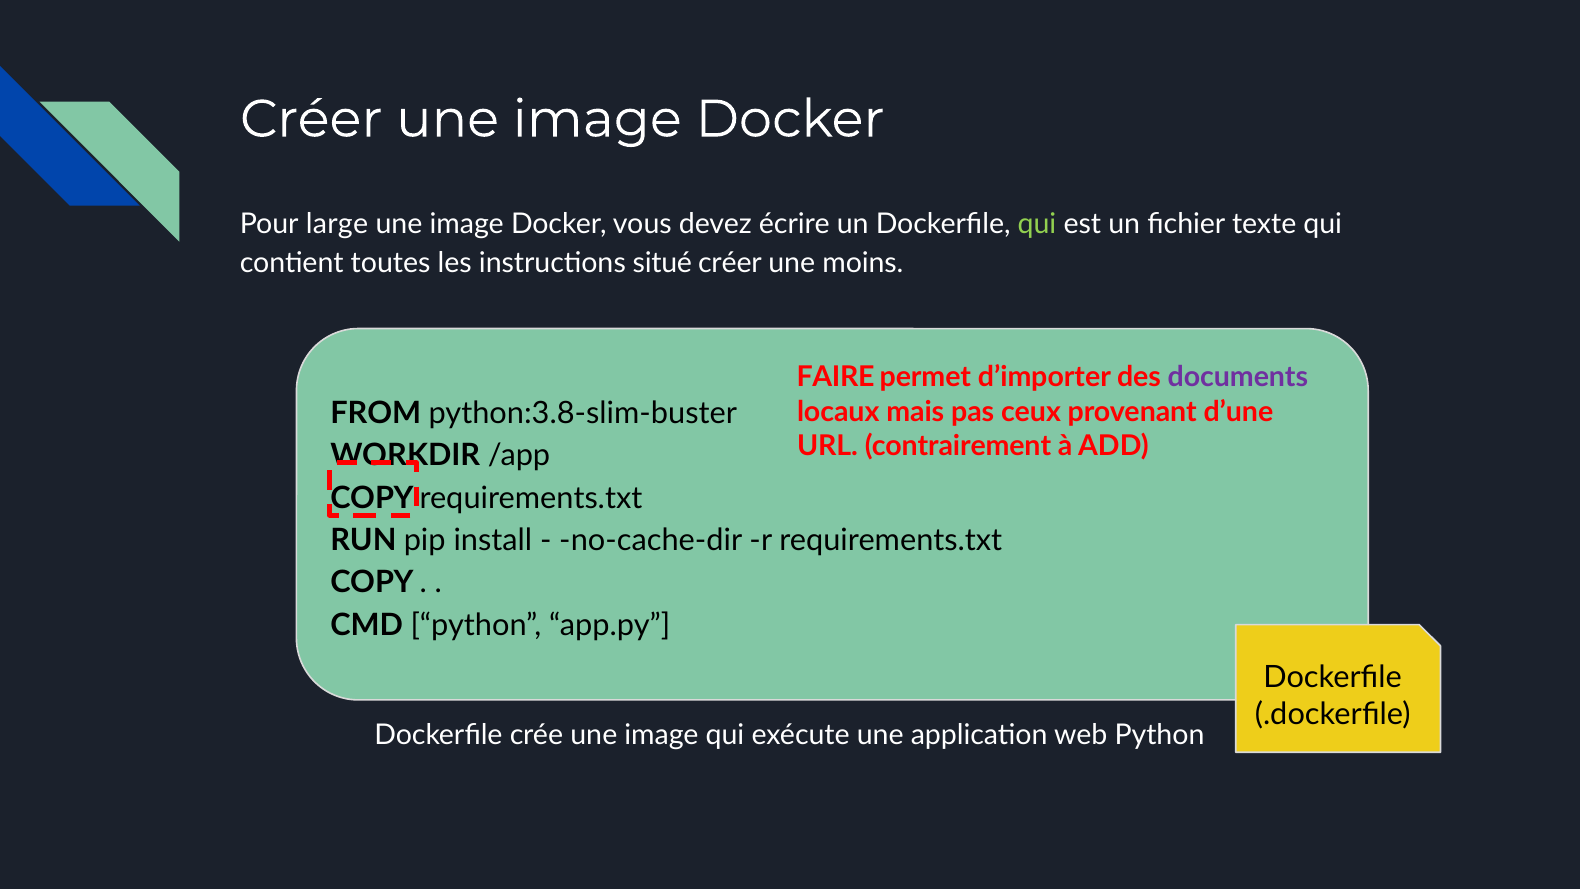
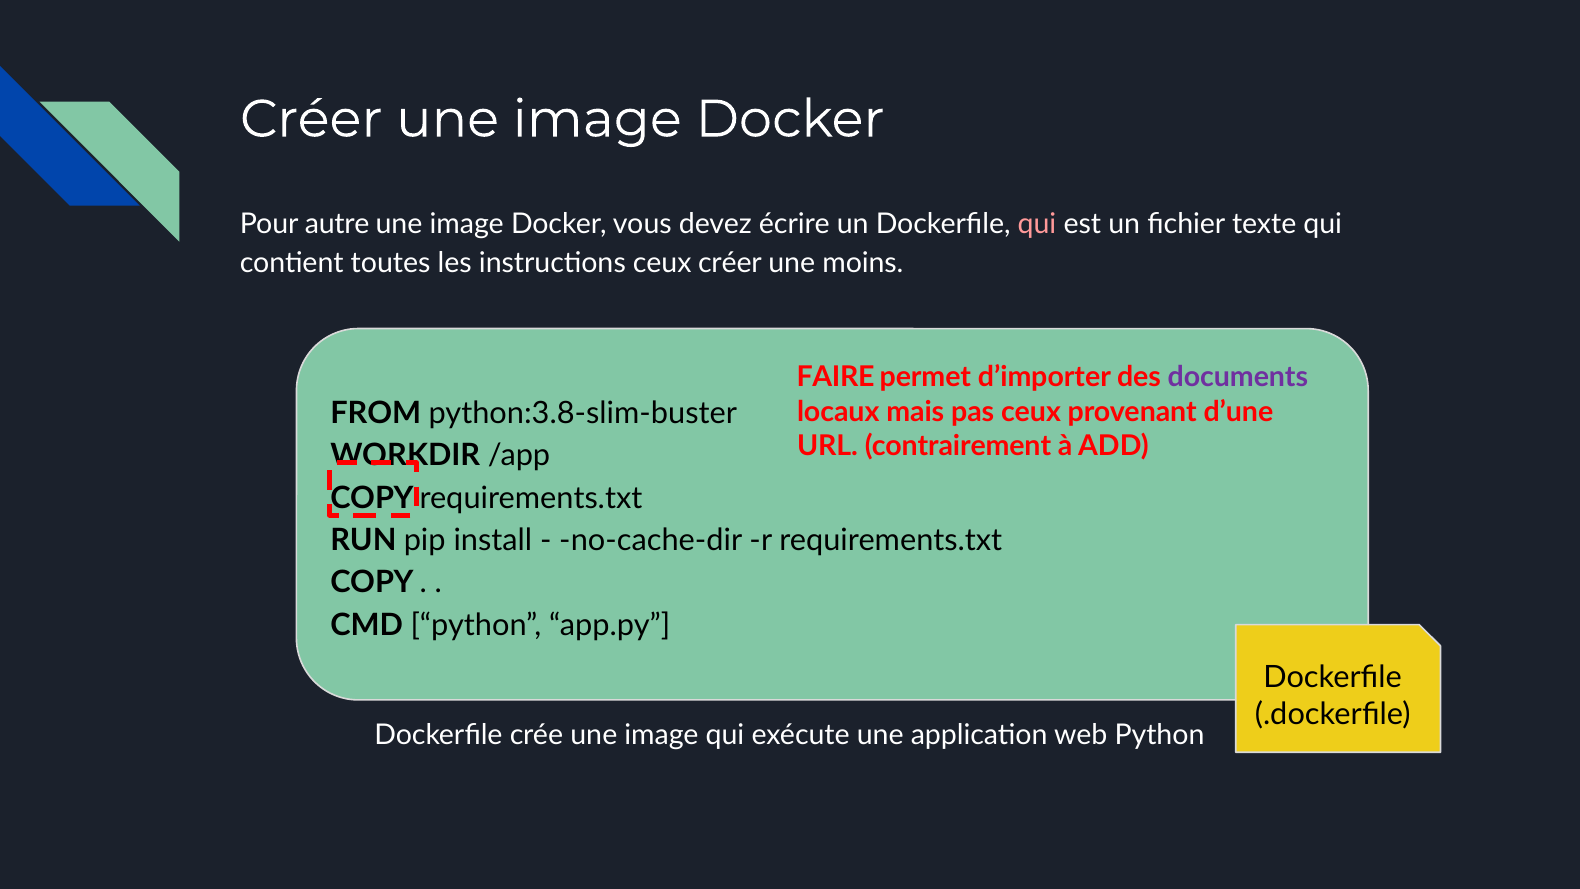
large: large -> autre
qui at (1037, 224) colour: light green -> pink
instructions situé: situé -> ceux
